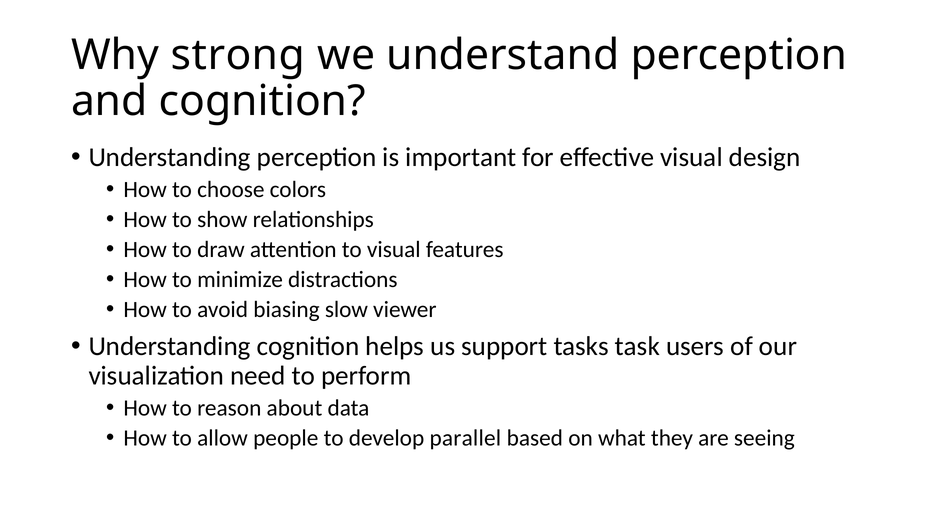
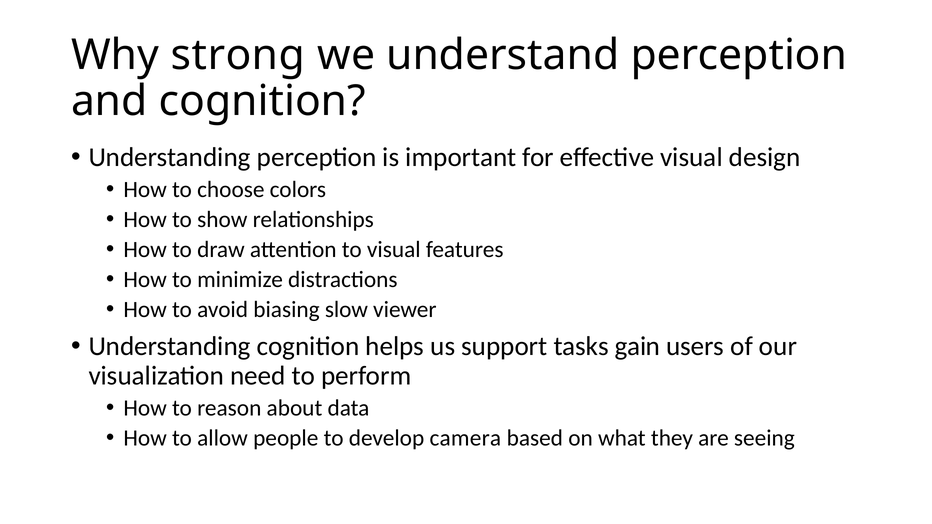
task: task -> gain
parallel: parallel -> camera
